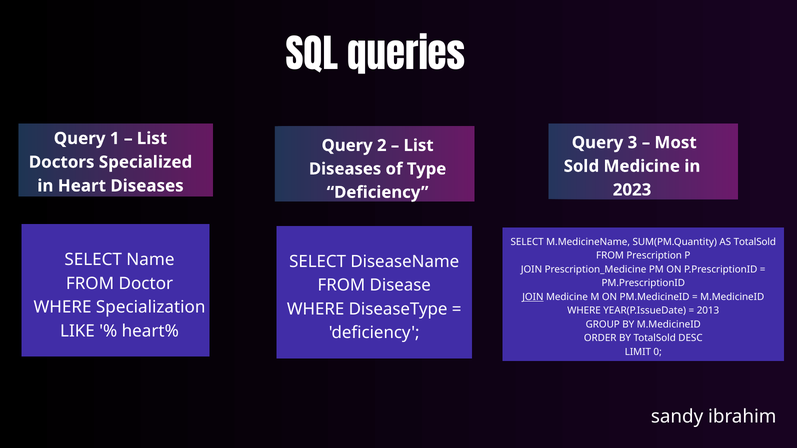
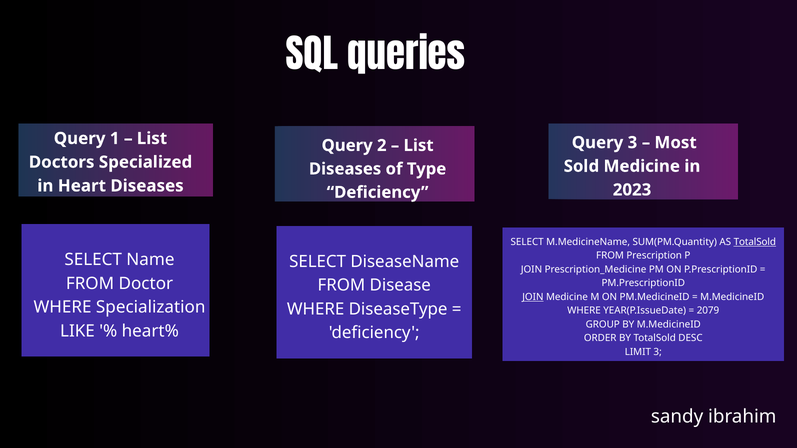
TotalSold at (755, 242) underline: none -> present
2013: 2013 -> 2079
LIMIT 0: 0 -> 3
